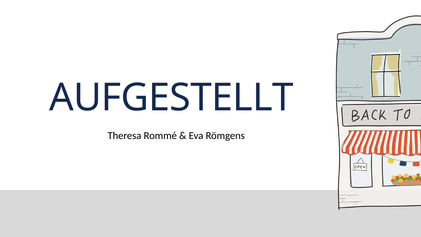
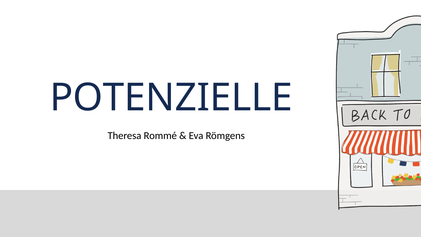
AUFGESTELLT: AUFGESTELLT -> POTENZIELLE
